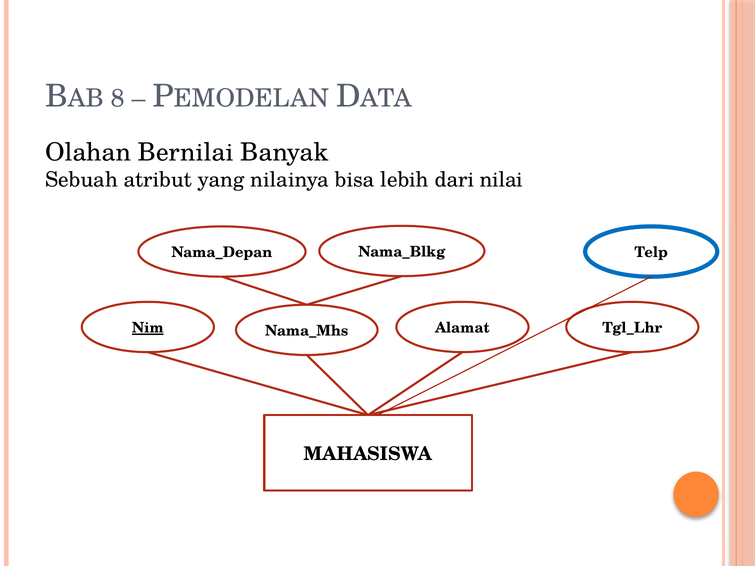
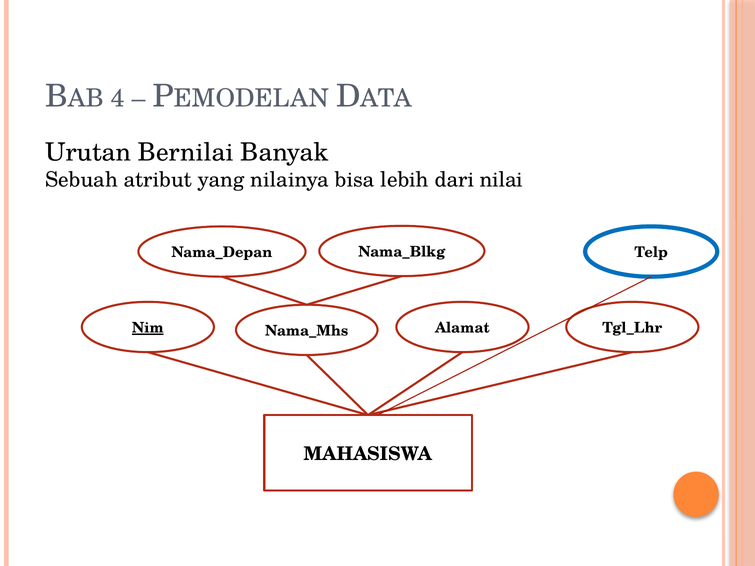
8: 8 -> 4
Olahan: Olahan -> Urutan
